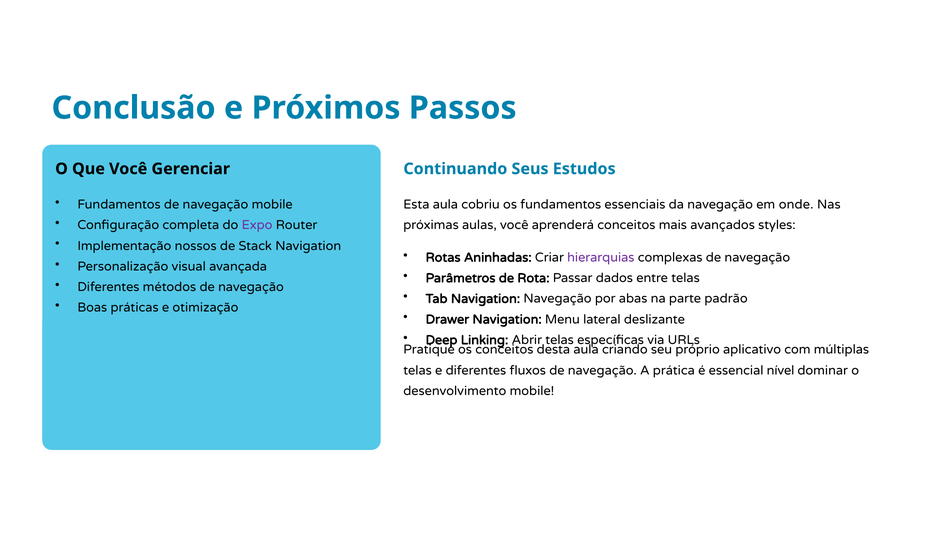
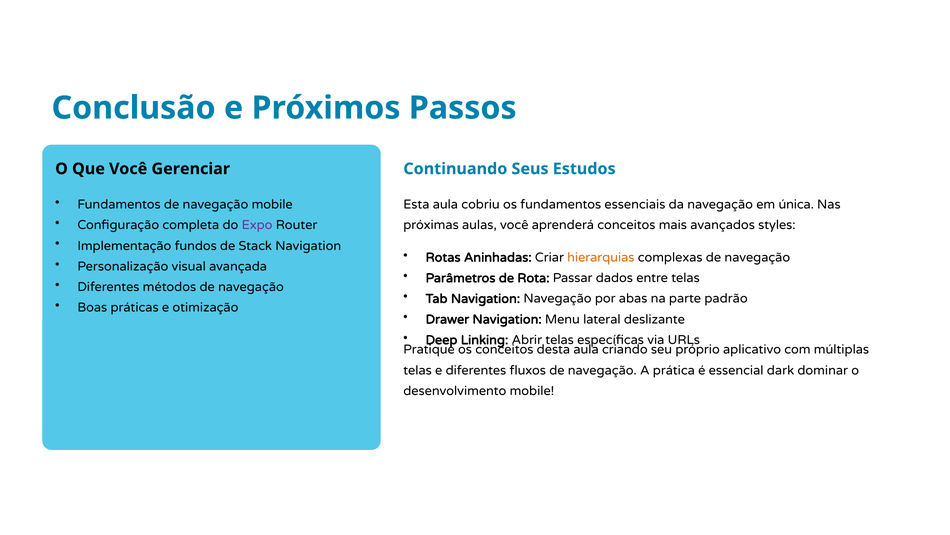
onde: onde -> única
nossos: nossos -> fundos
hierarquias colour: purple -> orange
nível: nível -> dark
